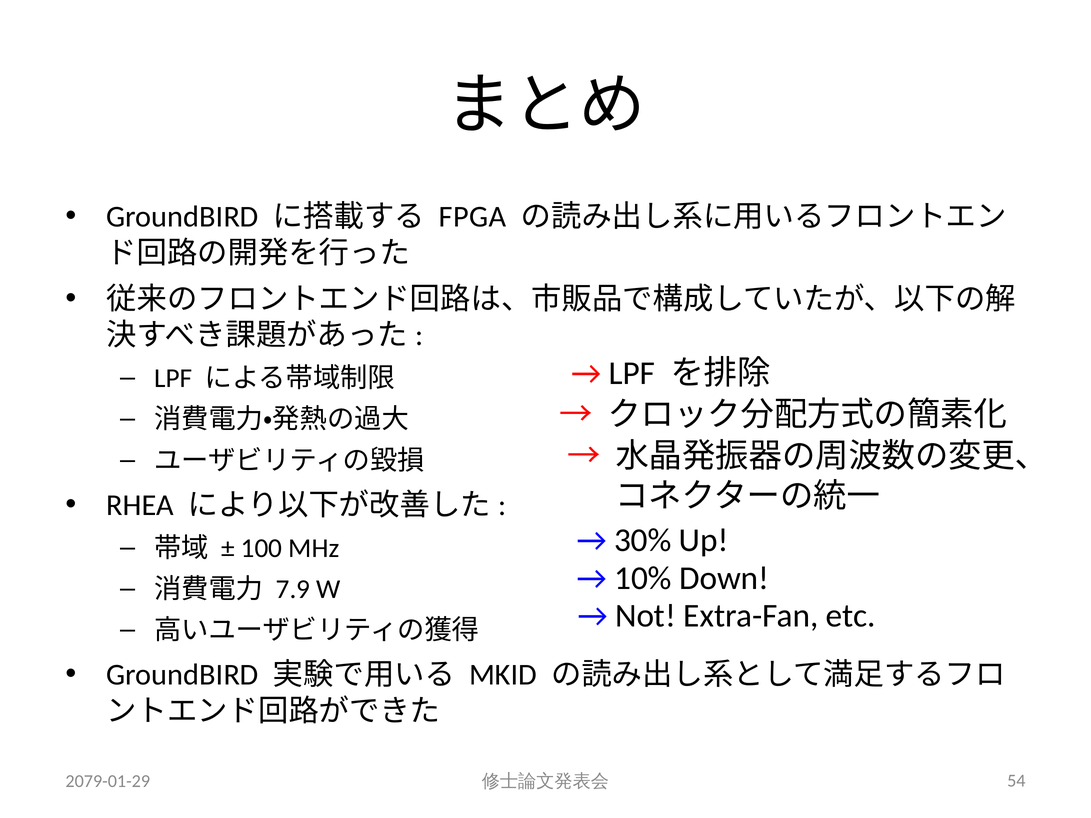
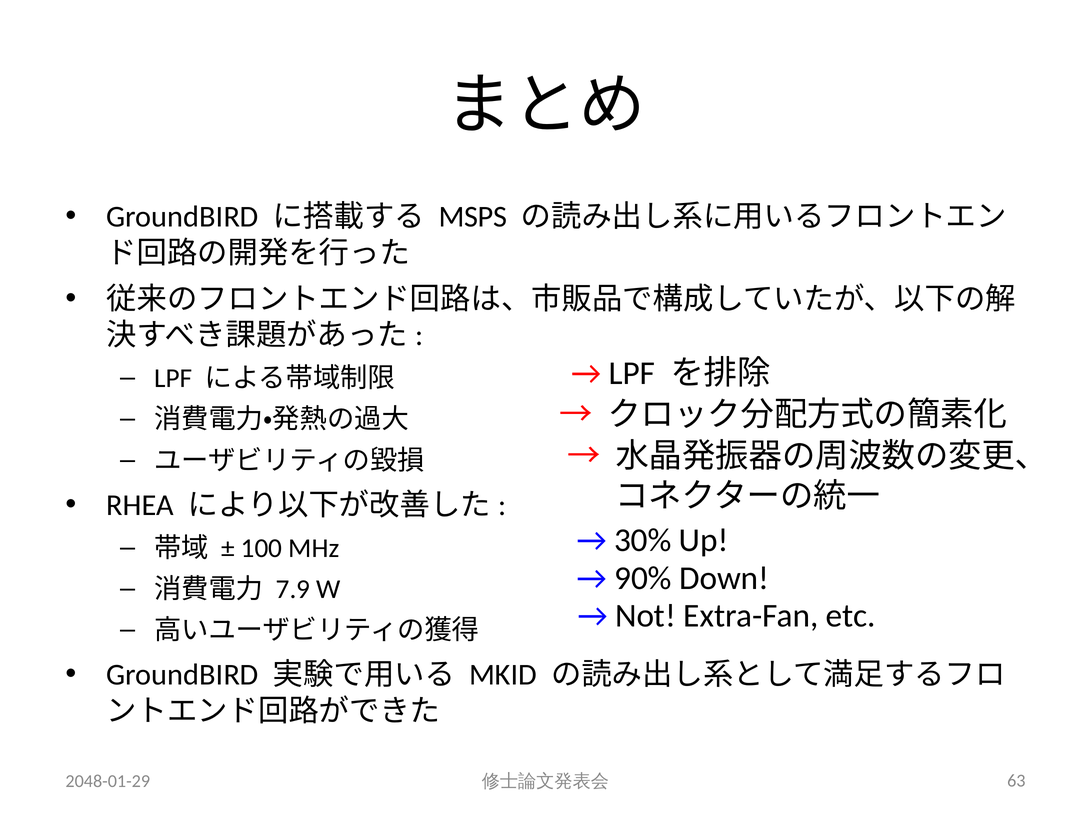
FPGA: FPGA -> MSPS
10%: 10% -> 90%
2079-01-29: 2079-01-29 -> 2048-01-29
54: 54 -> 63
